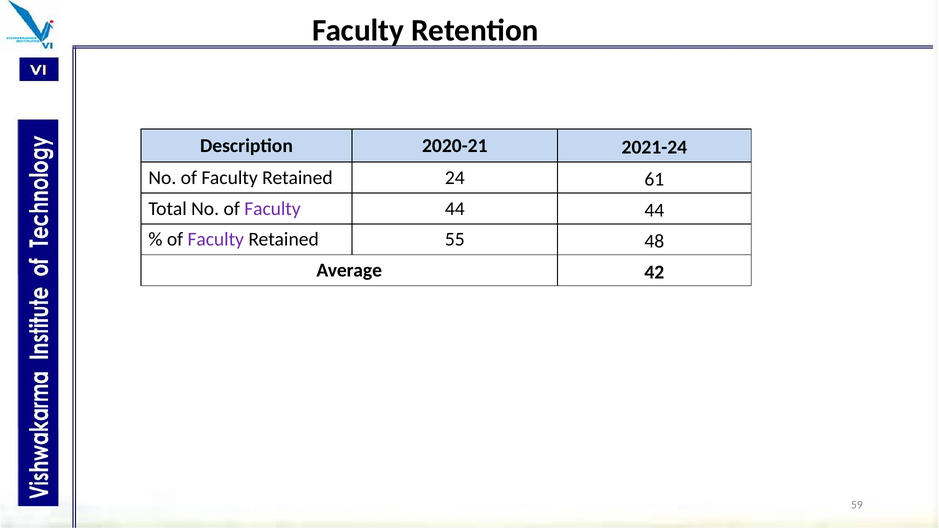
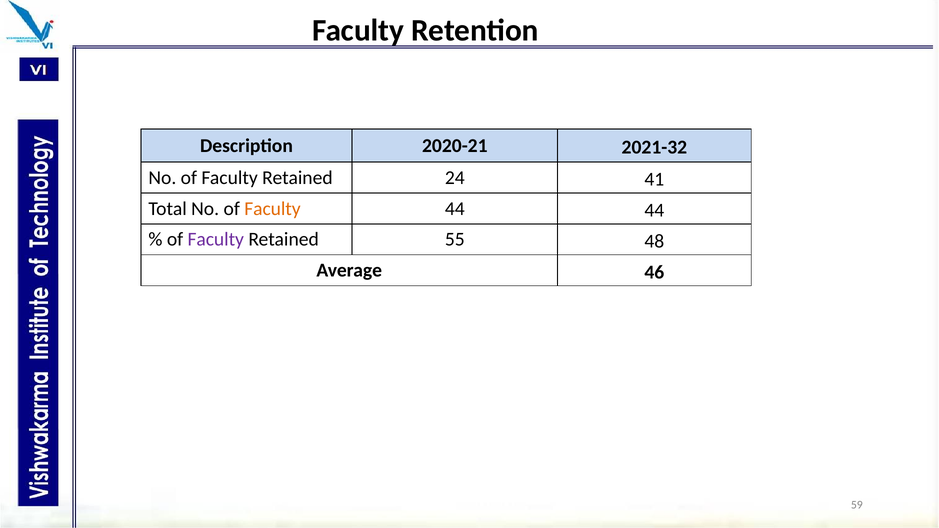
2021-24: 2021-24 -> 2021-32
61: 61 -> 41
Faculty at (272, 209) colour: purple -> orange
42: 42 -> 46
